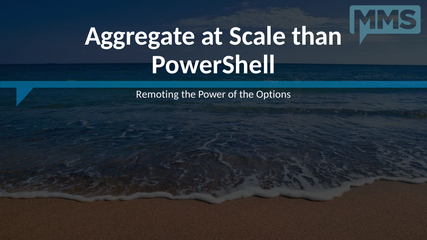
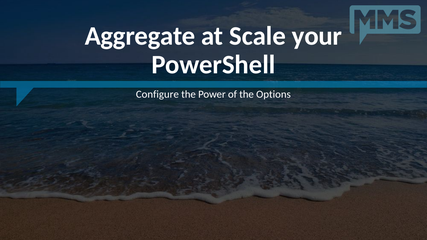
than: than -> your
Remoting: Remoting -> Configure
